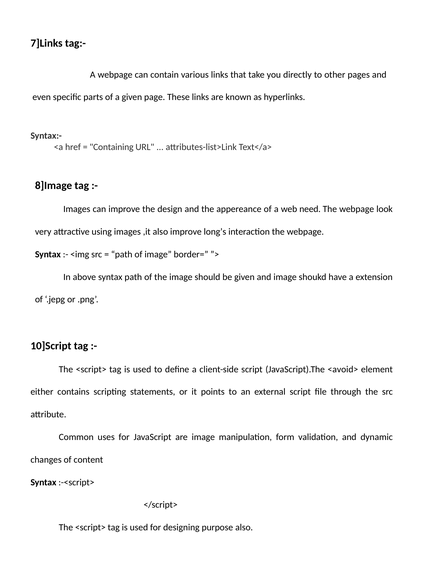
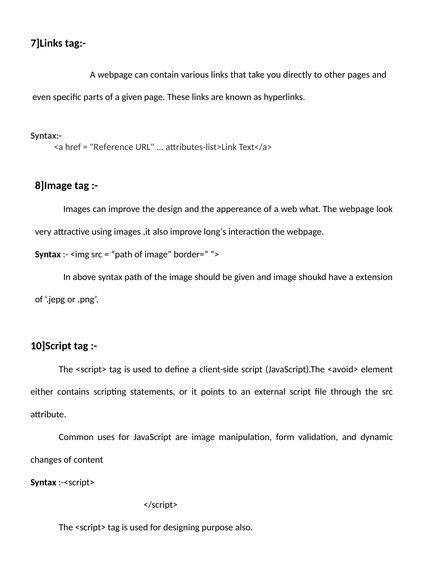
Containing: Containing -> Reference
need: need -> what
